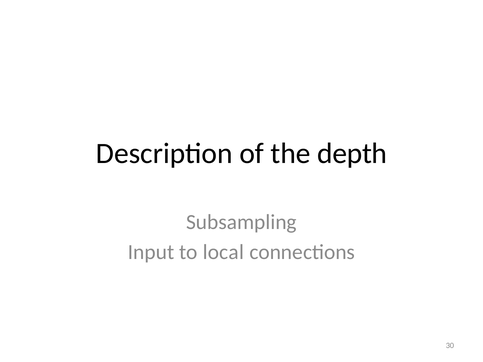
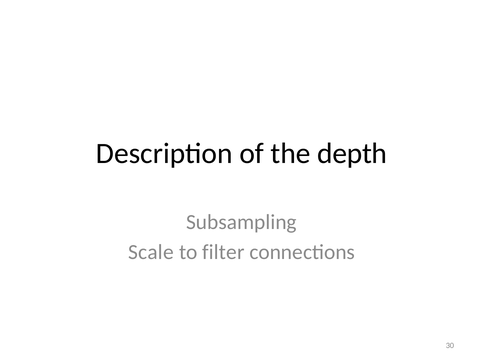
Input: Input -> Scale
local: local -> filter
